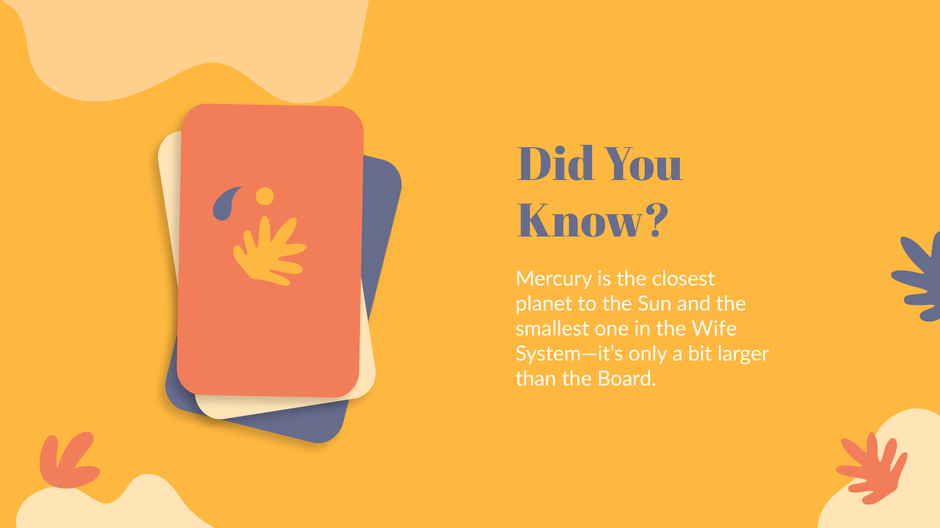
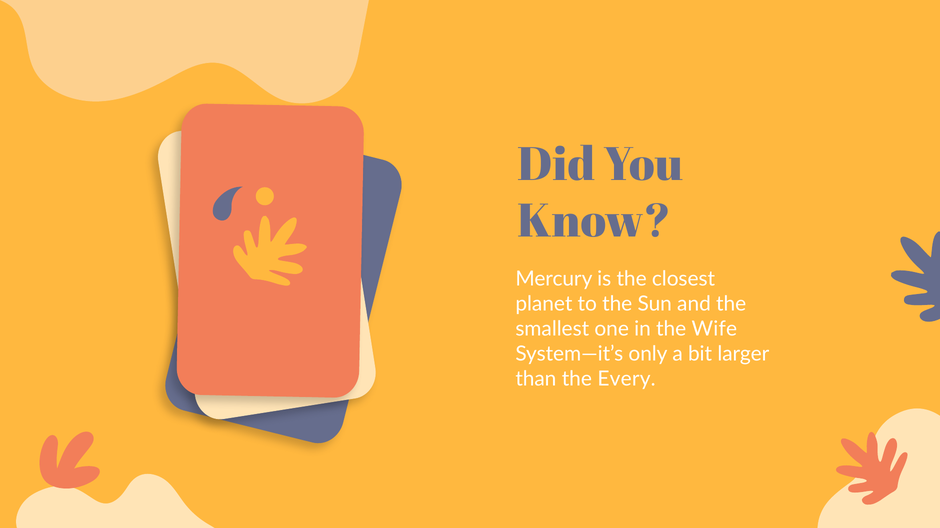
Board: Board -> Every
